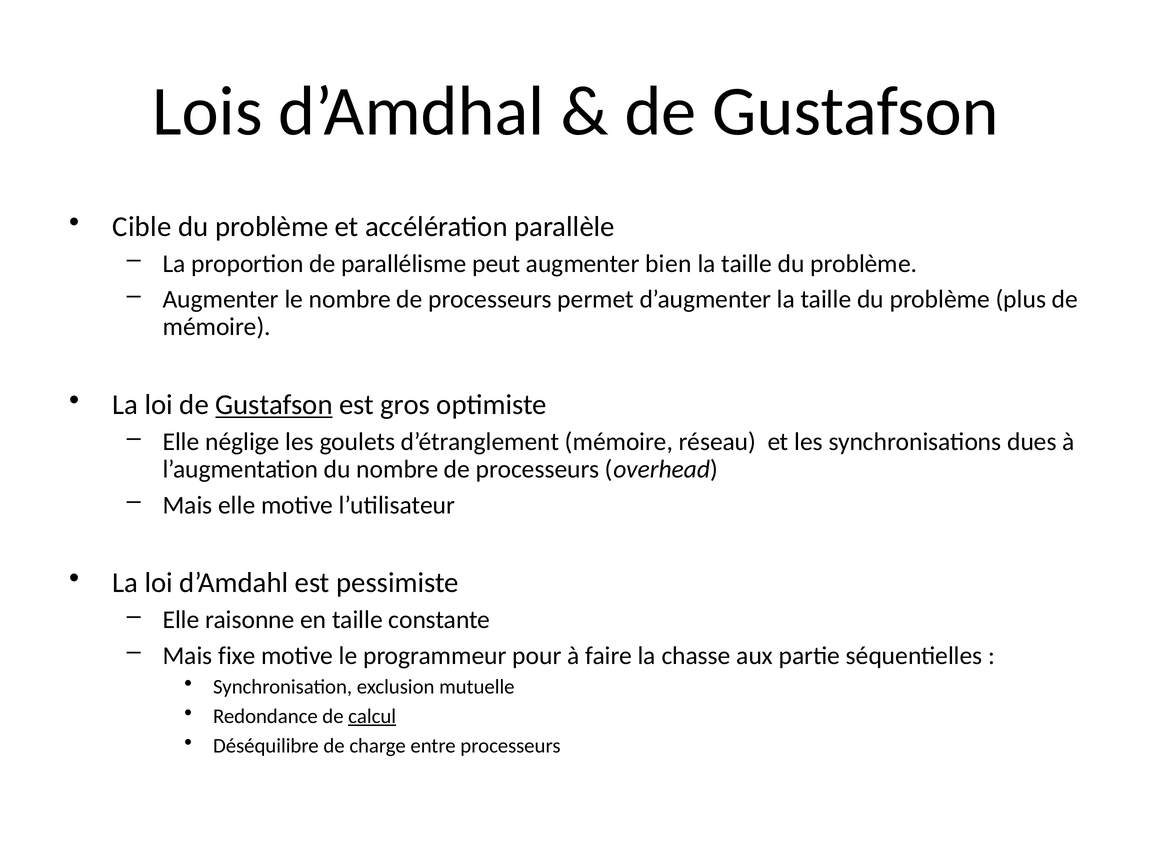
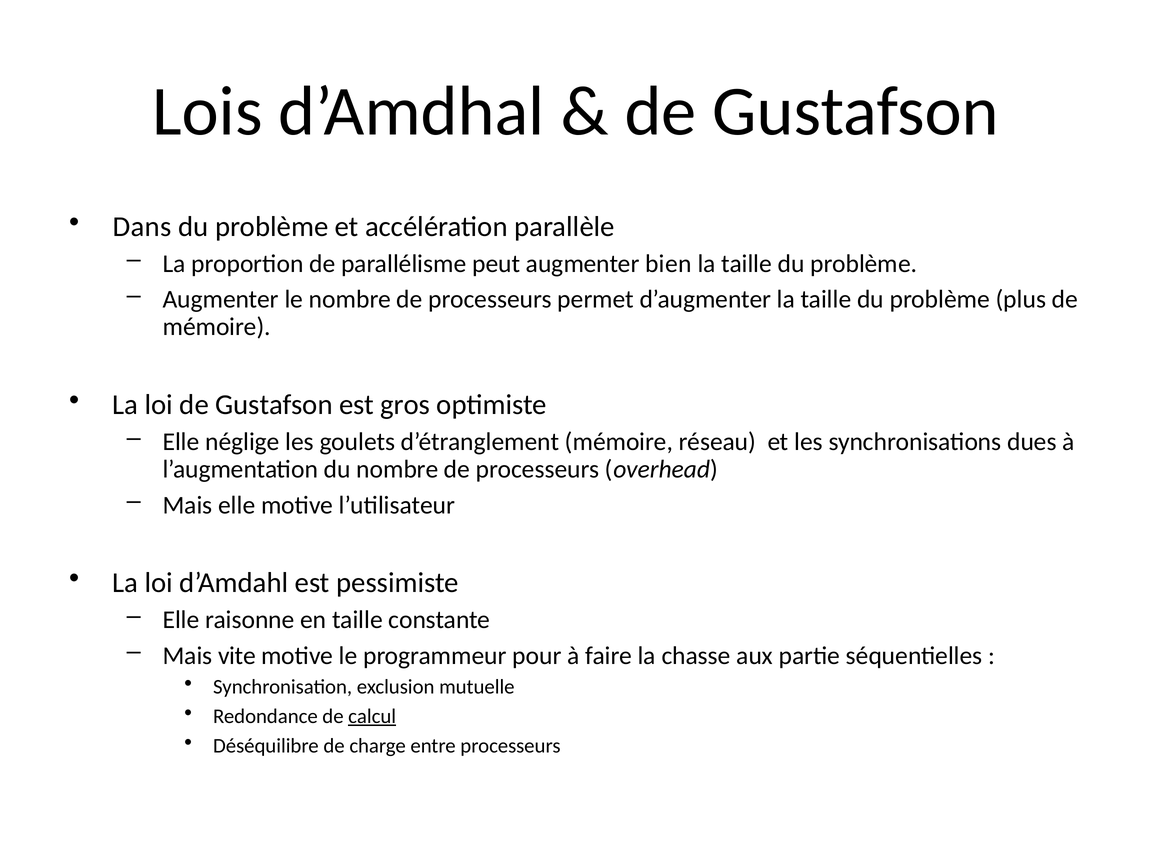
Cible: Cible -> Dans
Gustafson at (274, 405) underline: present -> none
fixe: fixe -> vite
